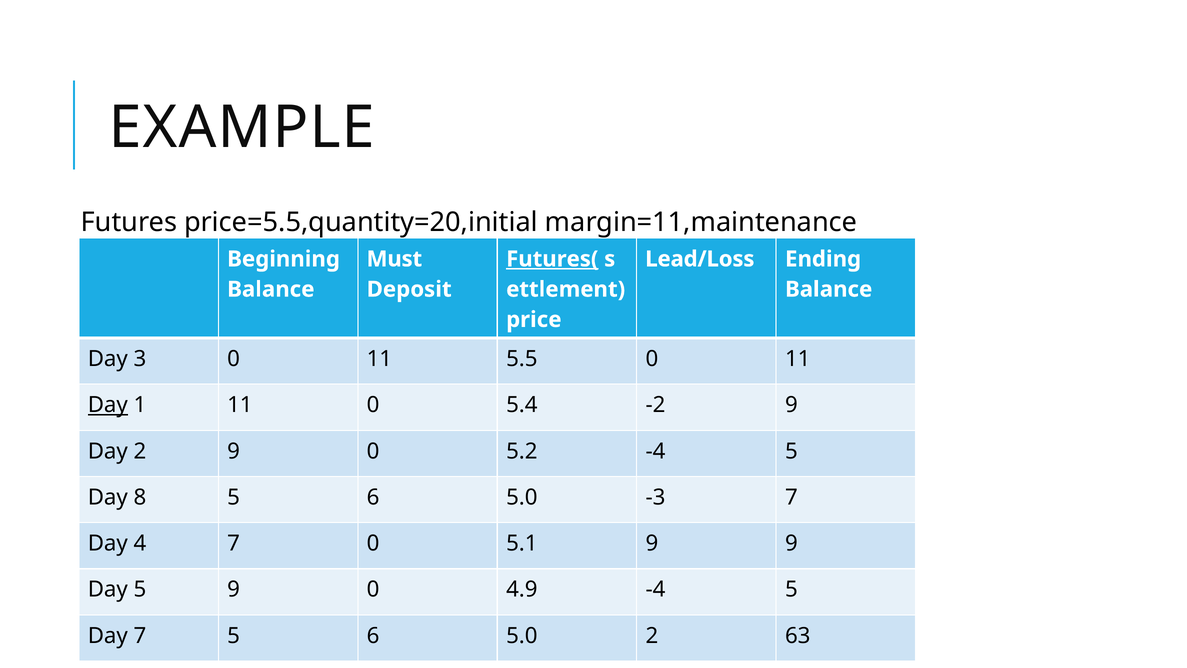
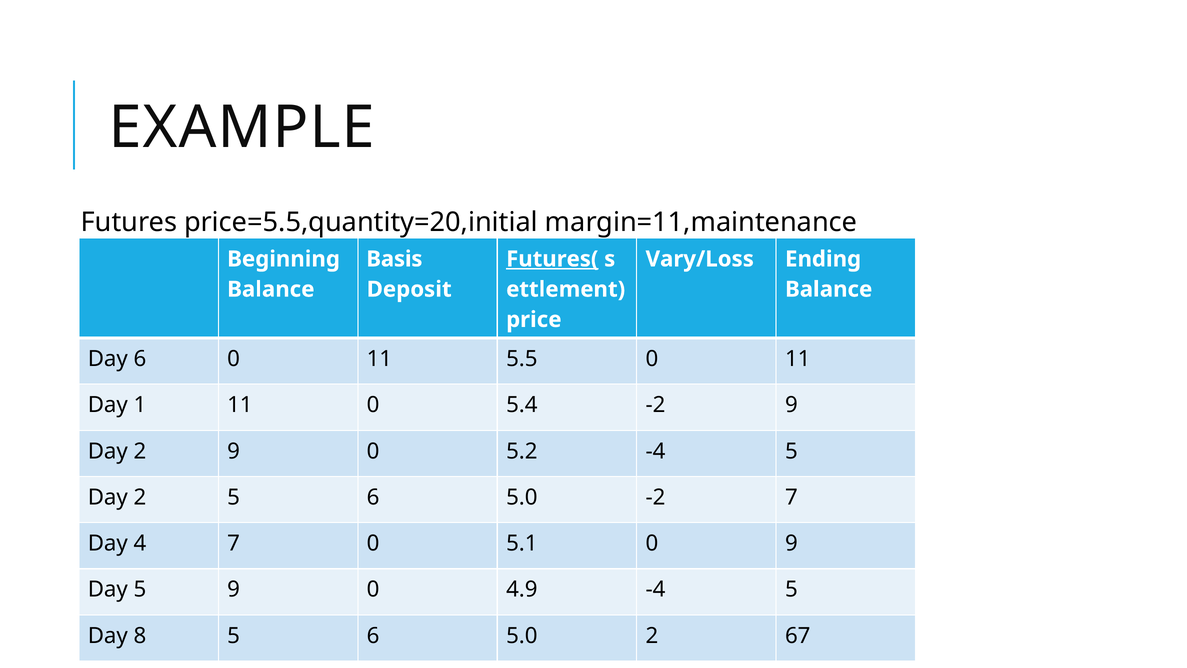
Must: Must -> Basis
Lead/Loss: Lead/Loss -> Vary/Loss
Day 3: 3 -> 6
Day at (108, 405) underline: present -> none
8 at (140, 497): 8 -> 2
5.0 -3: -3 -> -2
5.1 9: 9 -> 0
Day 7: 7 -> 8
63: 63 -> 67
